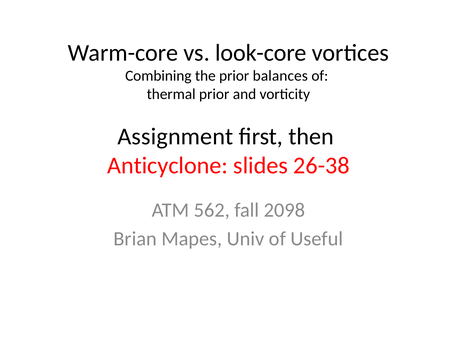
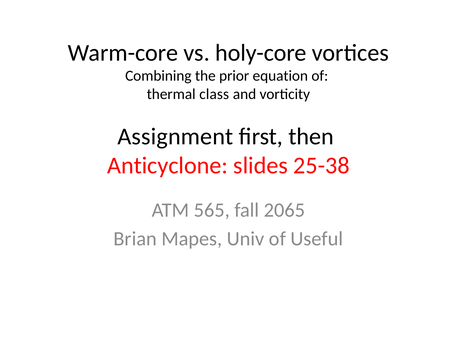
look-core: look-core -> holy-core
balances: balances -> equation
thermal prior: prior -> class
26-38: 26-38 -> 25-38
562: 562 -> 565
2098: 2098 -> 2065
